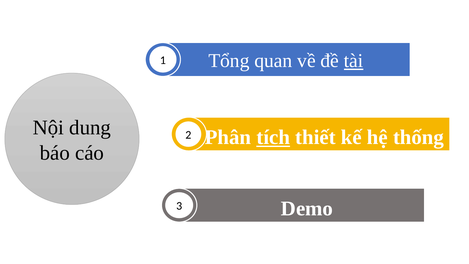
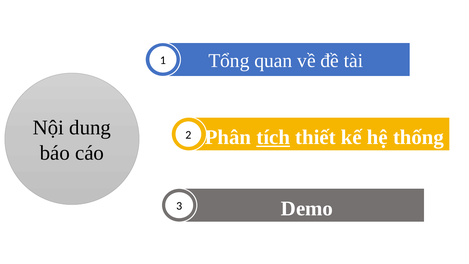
tài underline: present -> none
